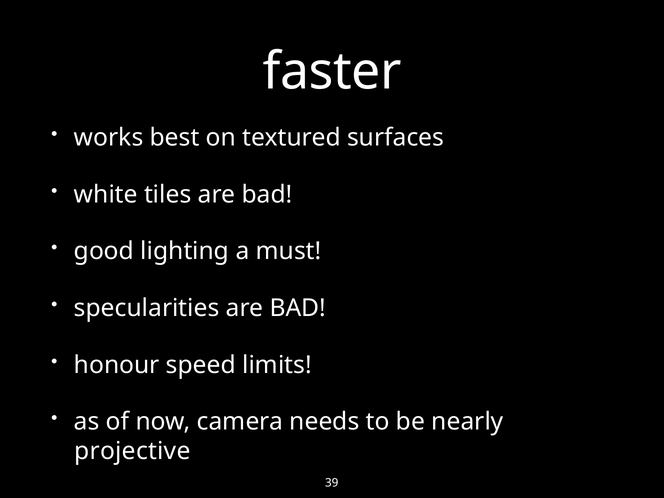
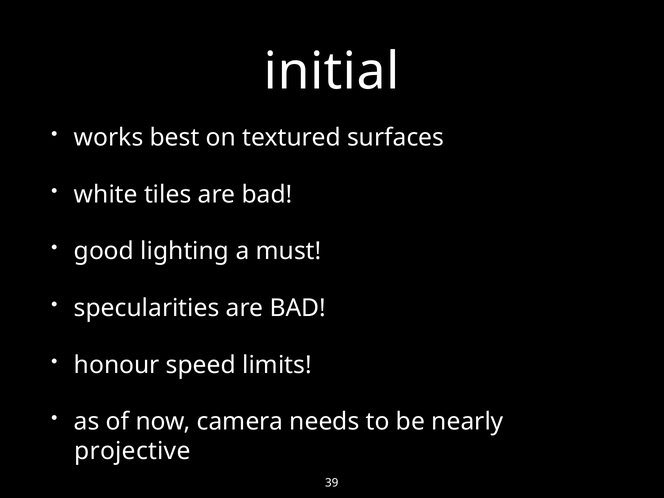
faster: faster -> initial
